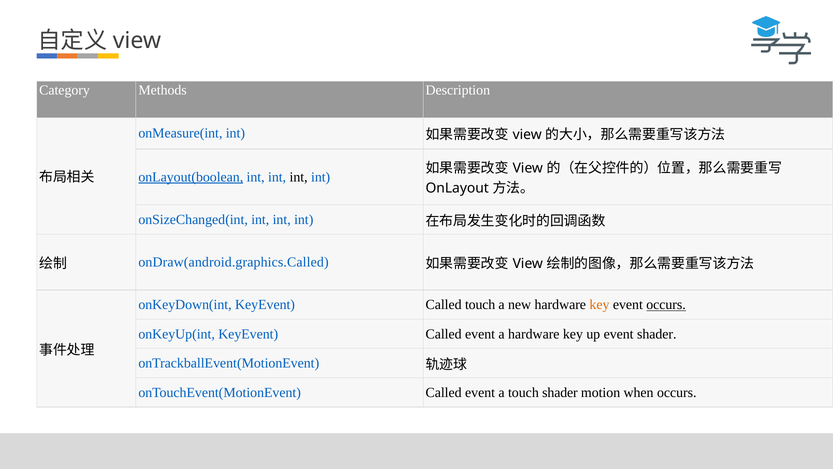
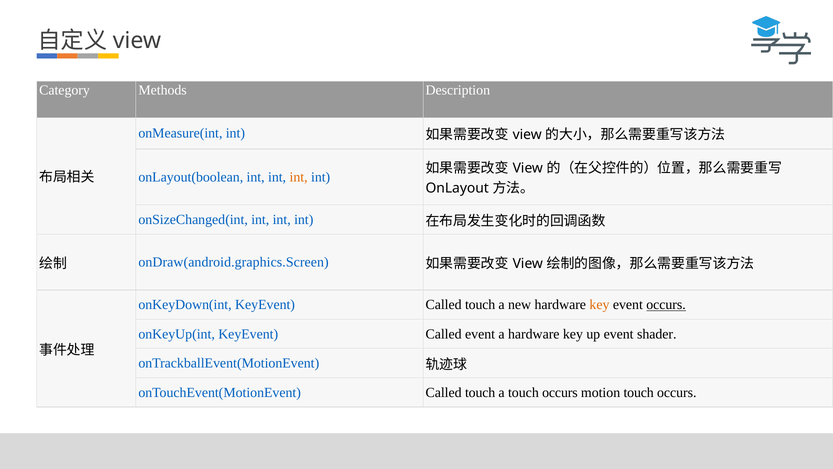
onLayout(boolean underline: present -> none
int at (299, 177) colour: black -> orange
onDraw(android.graphics.Called: onDraw(android.graphics.Called -> onDraw(android.graphics.Screen
onTouchEvent(MotionEvent Called event: event -> touch
a touch shader: shader -> occurs
motion when: when -> touch
